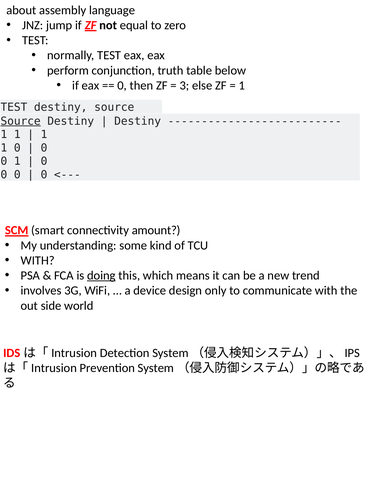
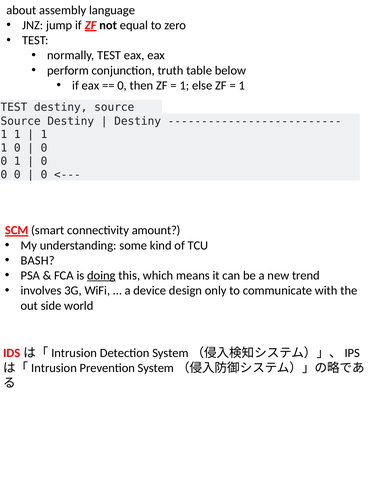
3 at (184, 85): 3 -> 1
Source at (21, 121) underline: present -> none
WITH at (38, 260): WITH -> BASH
